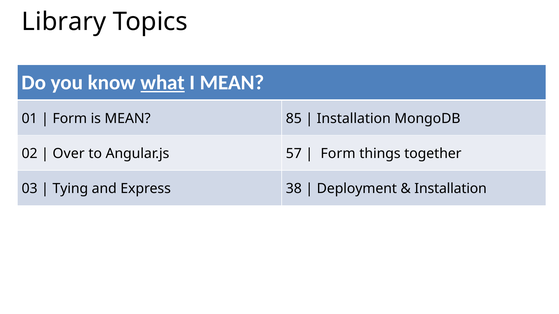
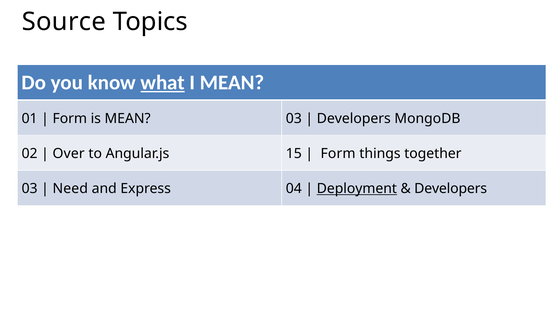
Library: Library -> Source
MEAN 85: 85 -> 03
Installation at (354, 119): Installation -> Developers
57: 57 -> 15
Tying: Tying -> Need
38: 38 -> 04
Deployment underline: none -> present
Installation at (451, 189): Installation -> Developers
